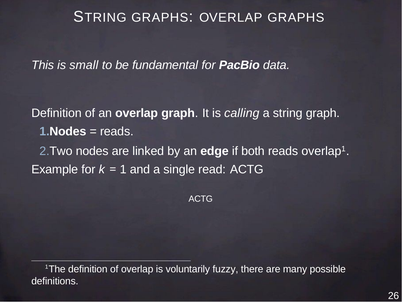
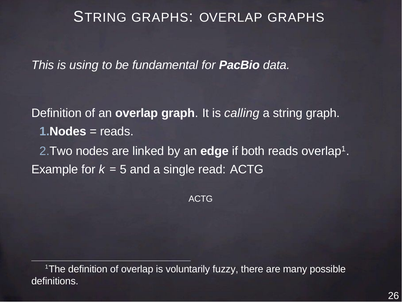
small: small -> using
1: 1 -> 5
